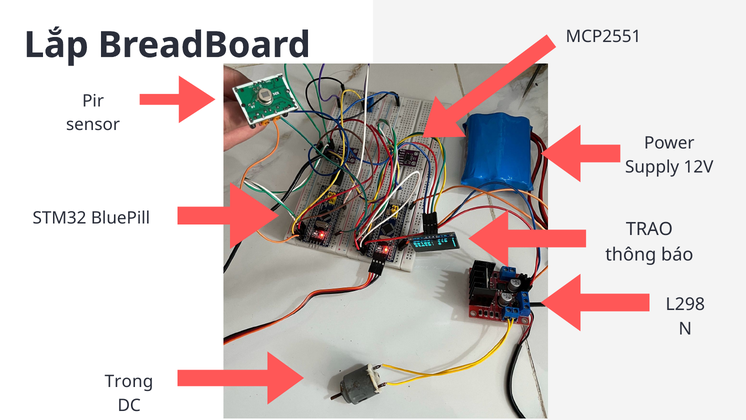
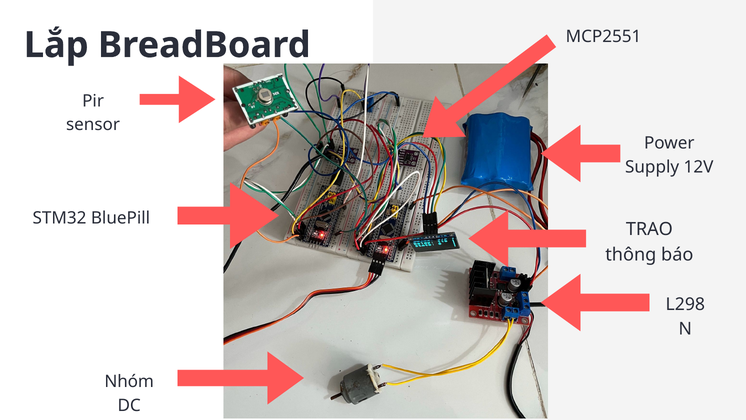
Trong: Trong -> Nhóm
